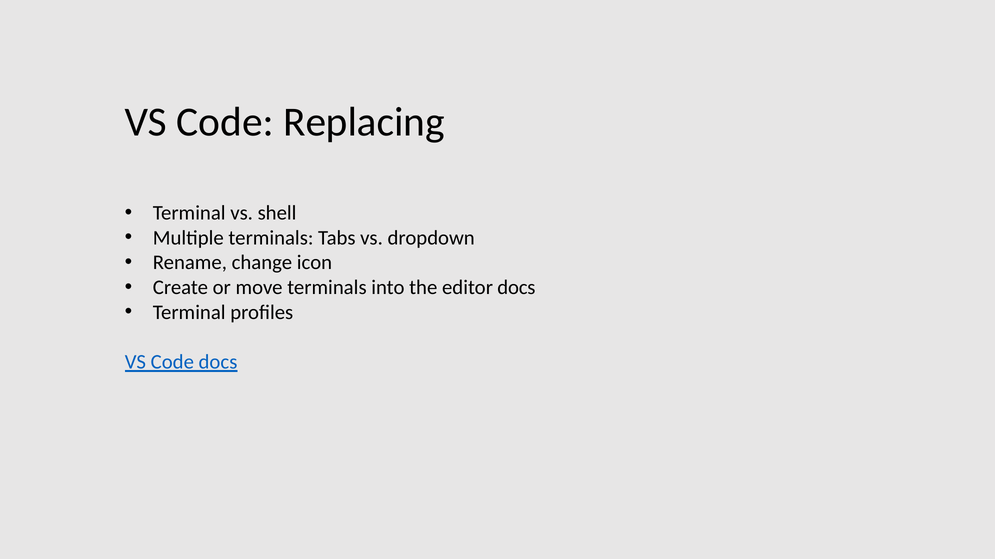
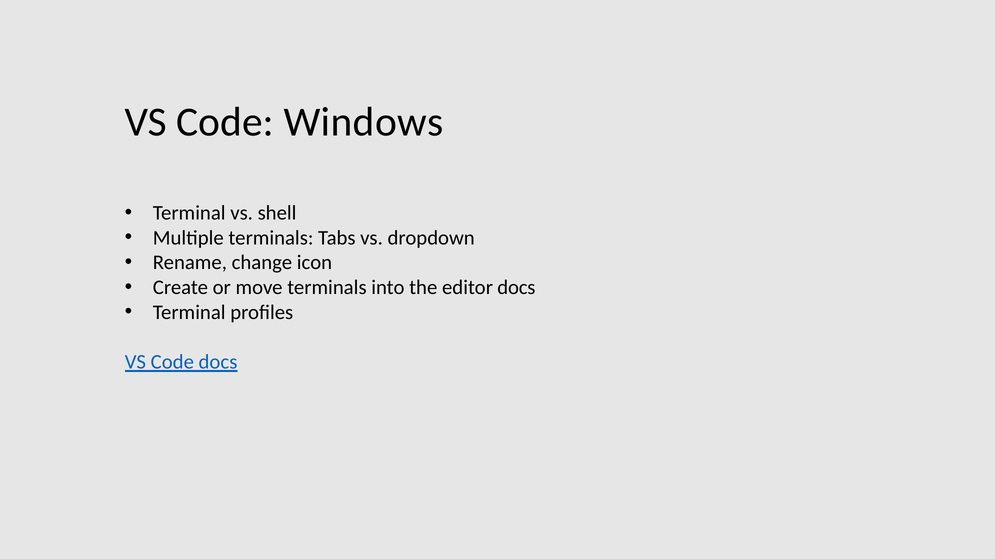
Replacing: Replacing -> Windows
